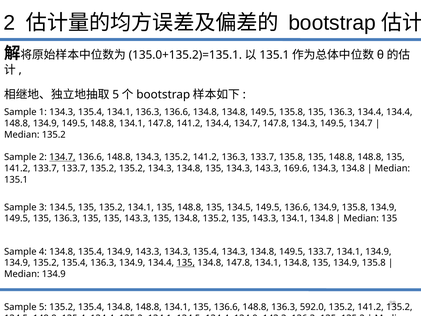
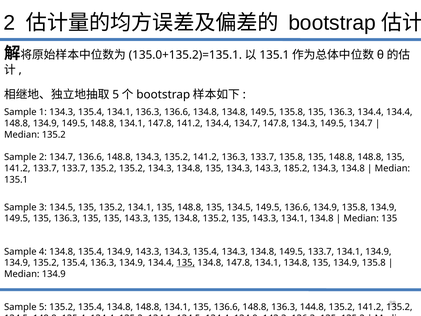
134.7 at (62, 157) underline: present -> none
169.6: 169.6 -> 185.2
592.0: 592.0 -> 144.8
